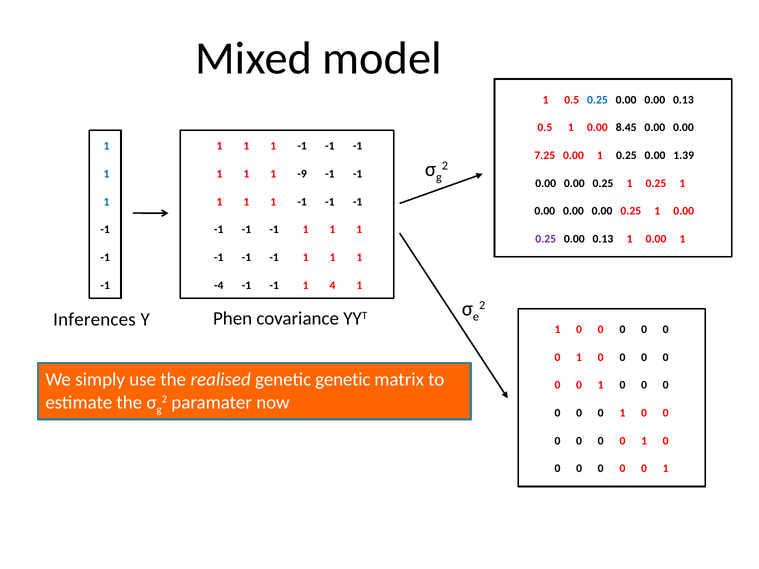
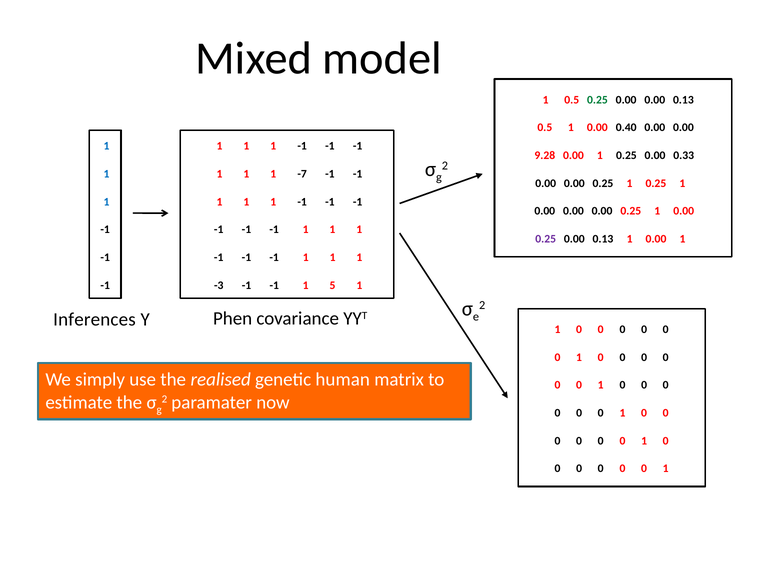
0.25 at (597, 100) colour: blue -> green
8.45: 8.45 -> 0.40
7.25: 7.25 -> 9.28
1.39: 1.39 -> 0.33
-9: -9 -> -7
-4: -4 -> -3
4: 4 -> 5
genetic genetic: genetic -> human
